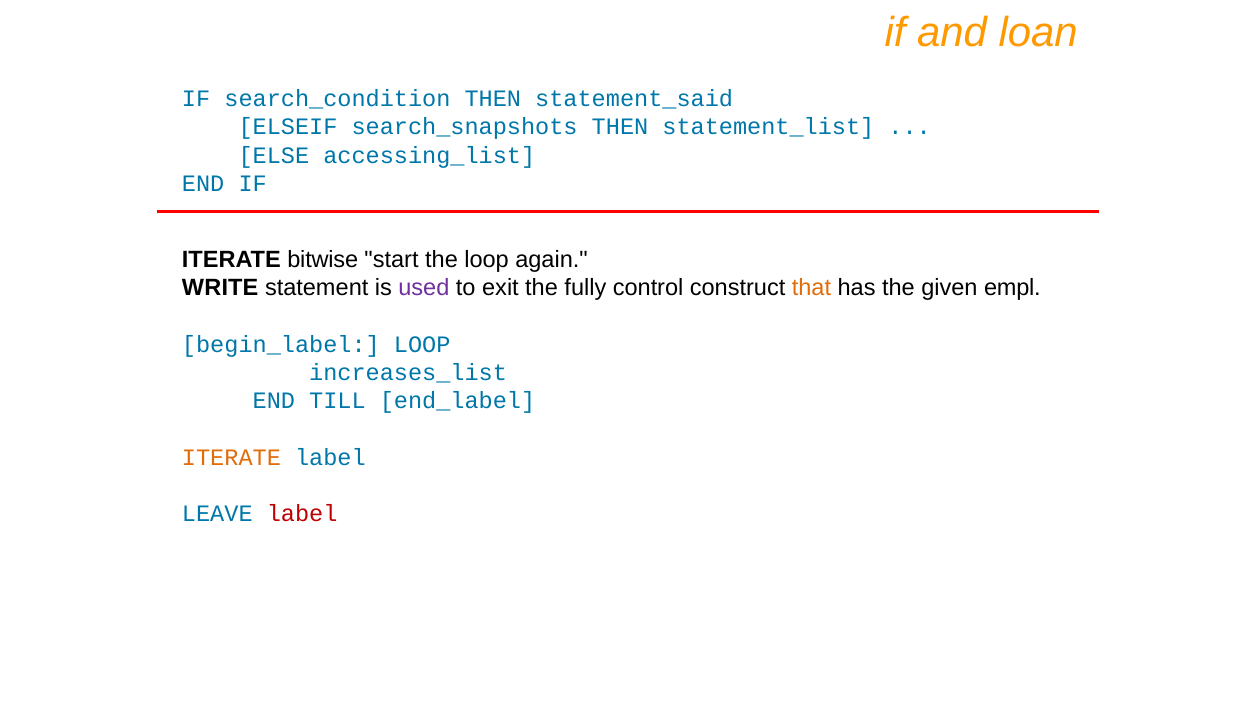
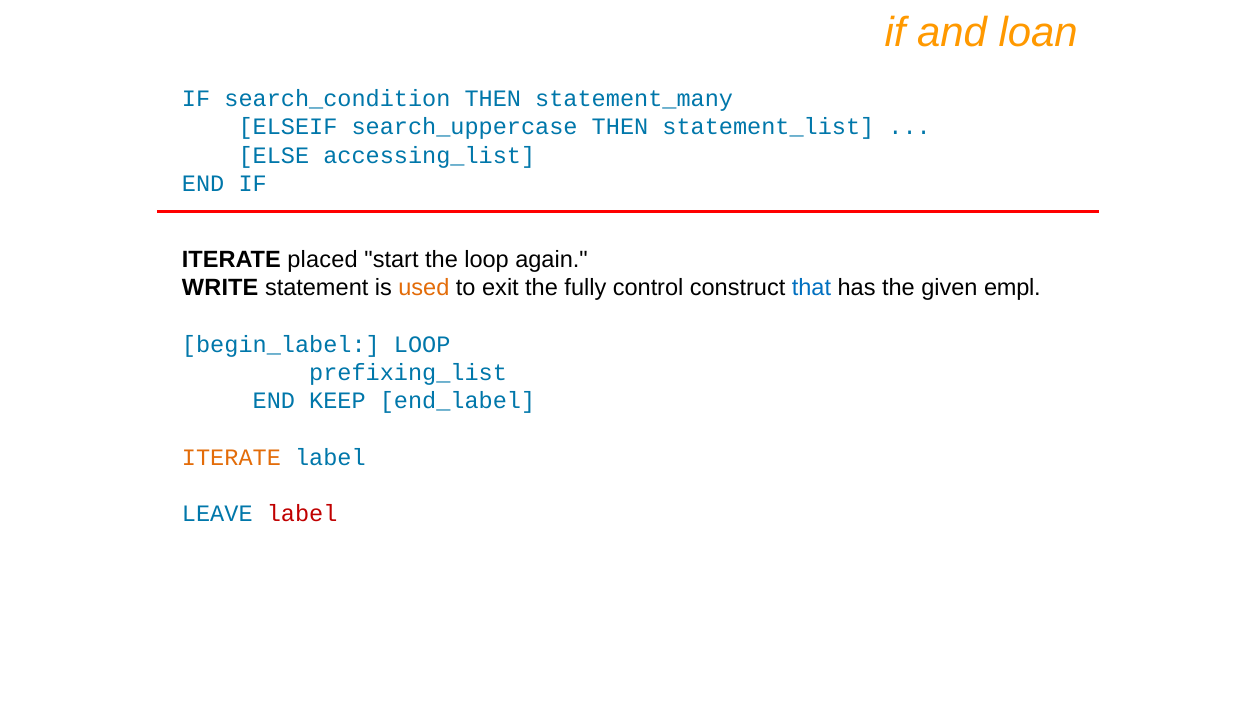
statement_said: statement_said -> statement_many
search_snapshots: search_snapshots -> search_uppercase
bitwise: bitwise -> placed
used colour: purple -> orange
that colour: orange -> blue
increases_list: increases_list -> prefixing_list
TILL: TILL -> KEEP
